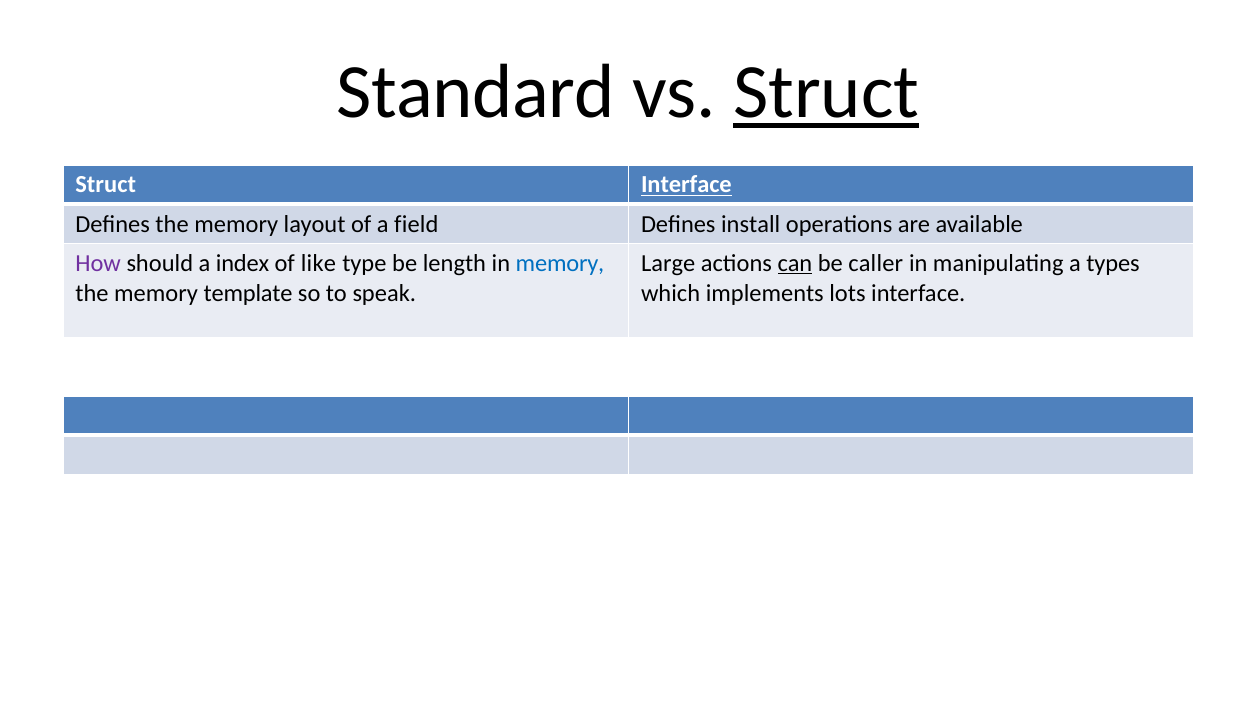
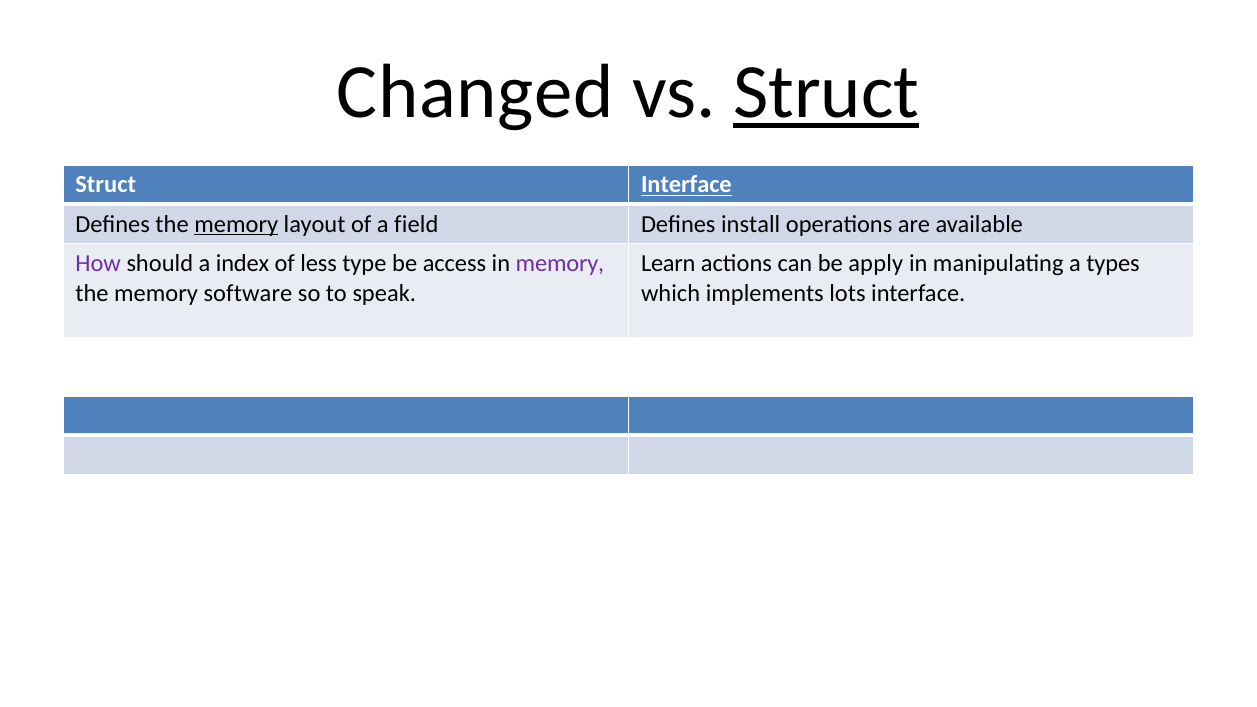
Standard: Standard -> Changed
memory at (236, 224) underline: none -> present
like: like -> less
length: length -> access
memory at (560, 263) colour: blue -> purple
Large: Large -> Learn
can underline: present -> none
caller: caller -> apply
template: template -> software
